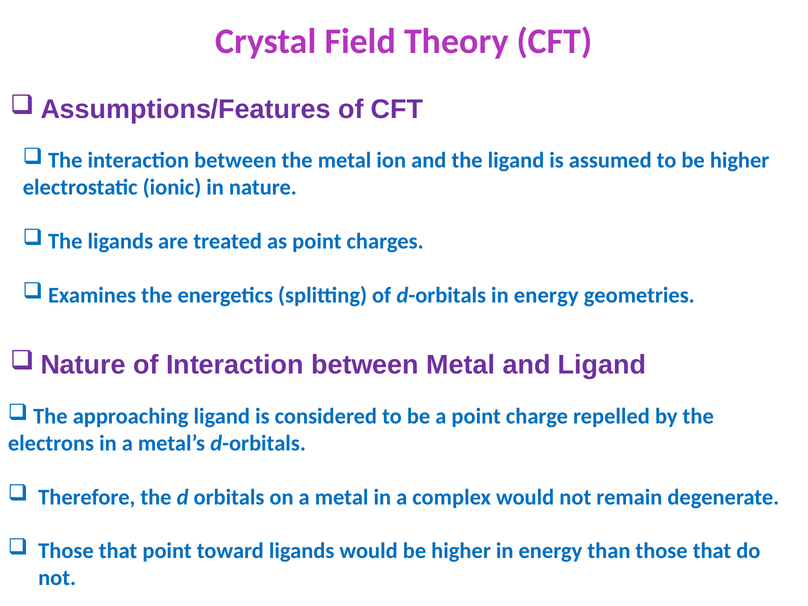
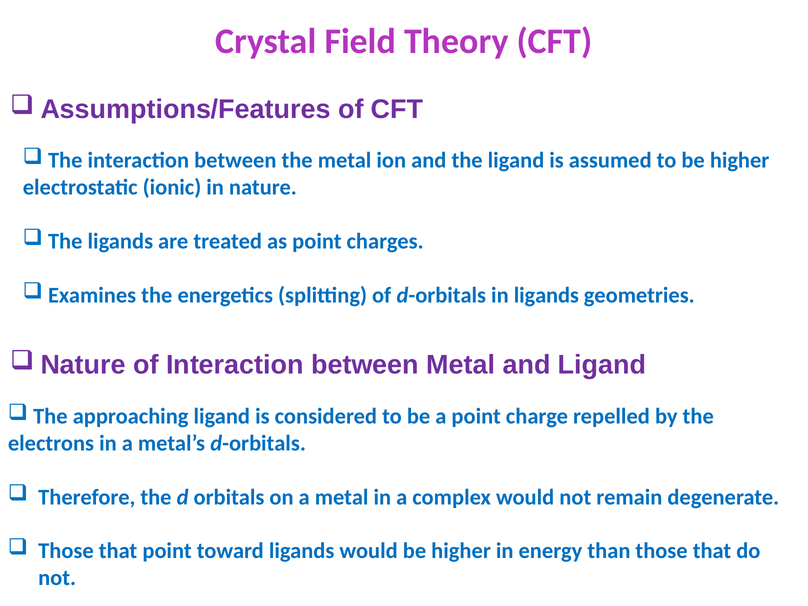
d-orbitals in energy: energy -> ligands
